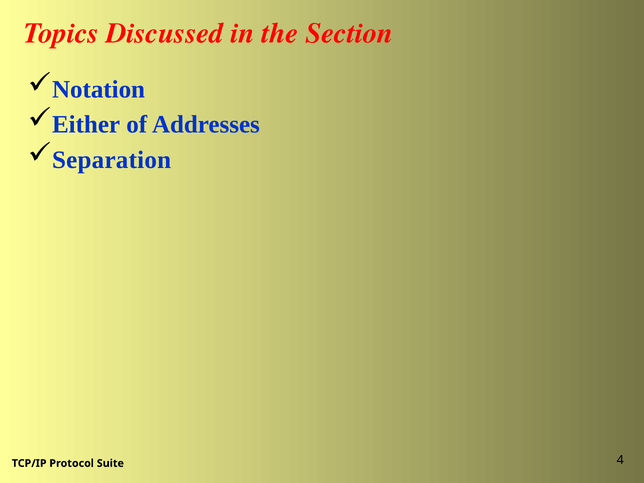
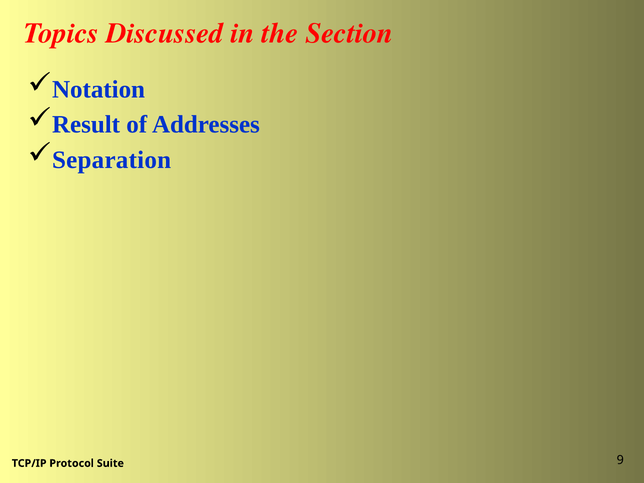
Either: Either -> Result
4: 4 -> 9
